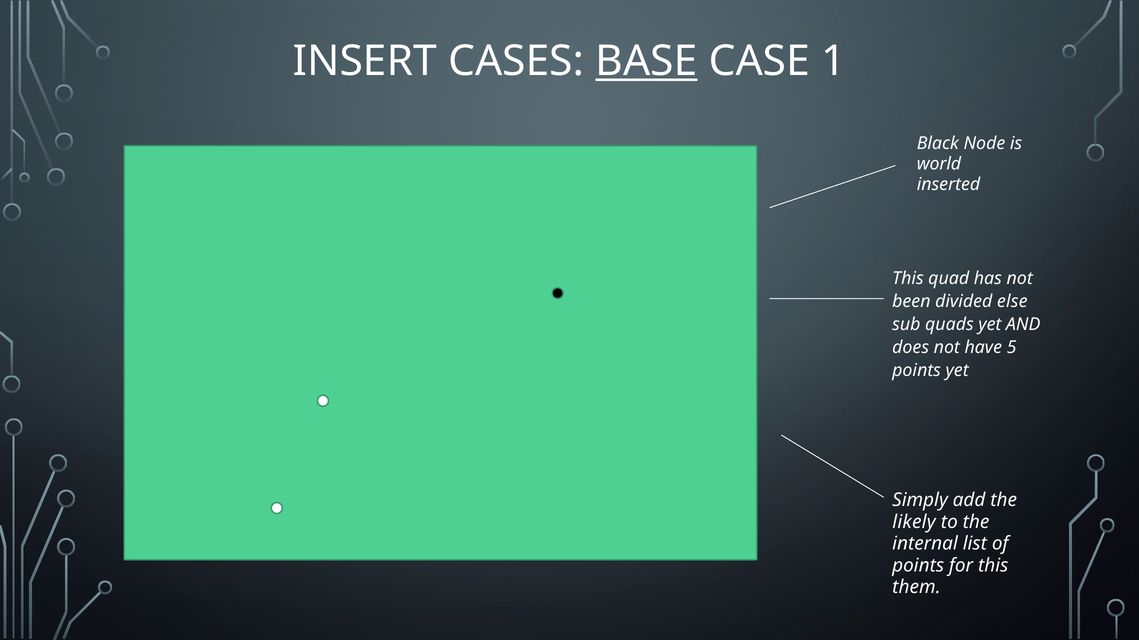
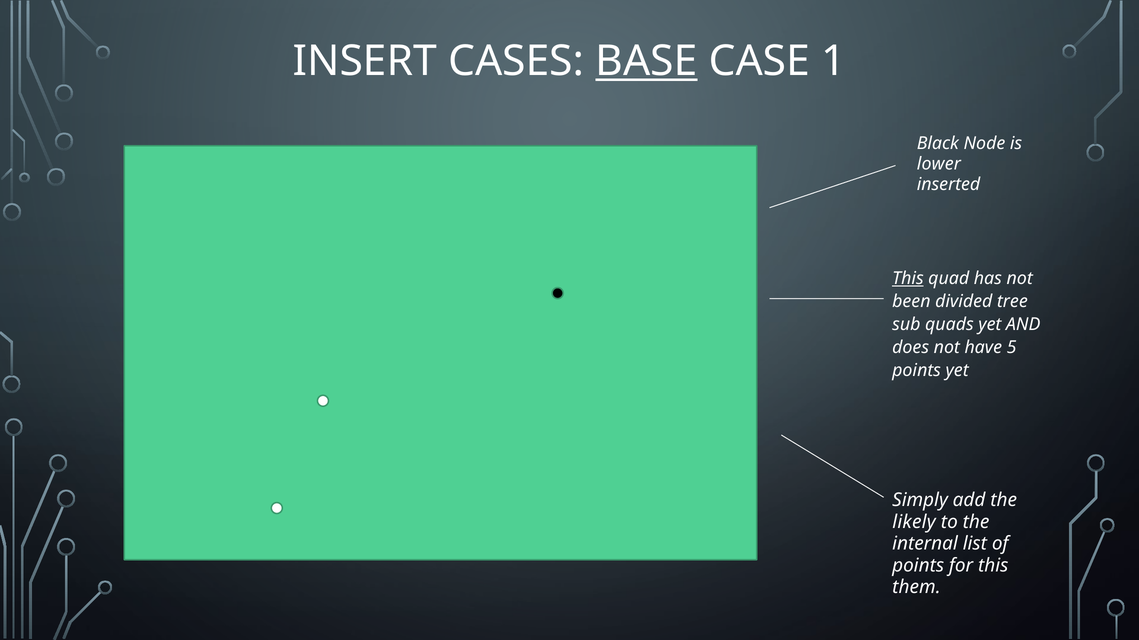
world: world -> lower
This at (908, 279) underline: none -> present
else: else -> tree
